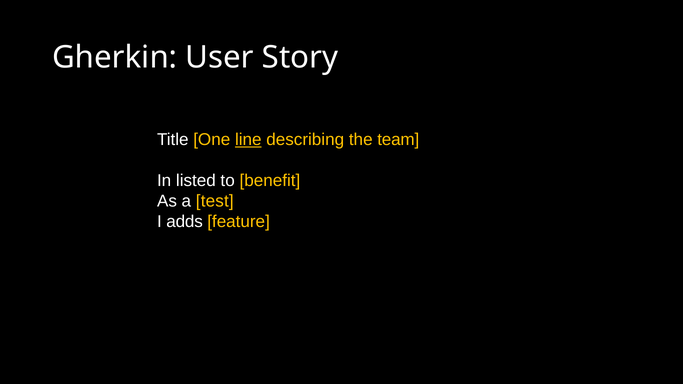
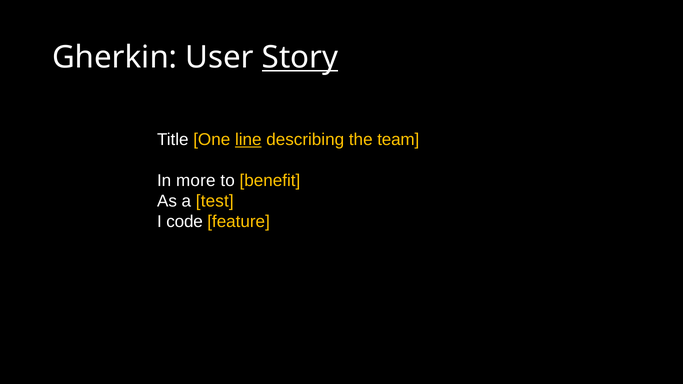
Story underline: none -> present
listed: listed -> more
adds: adds -> code
